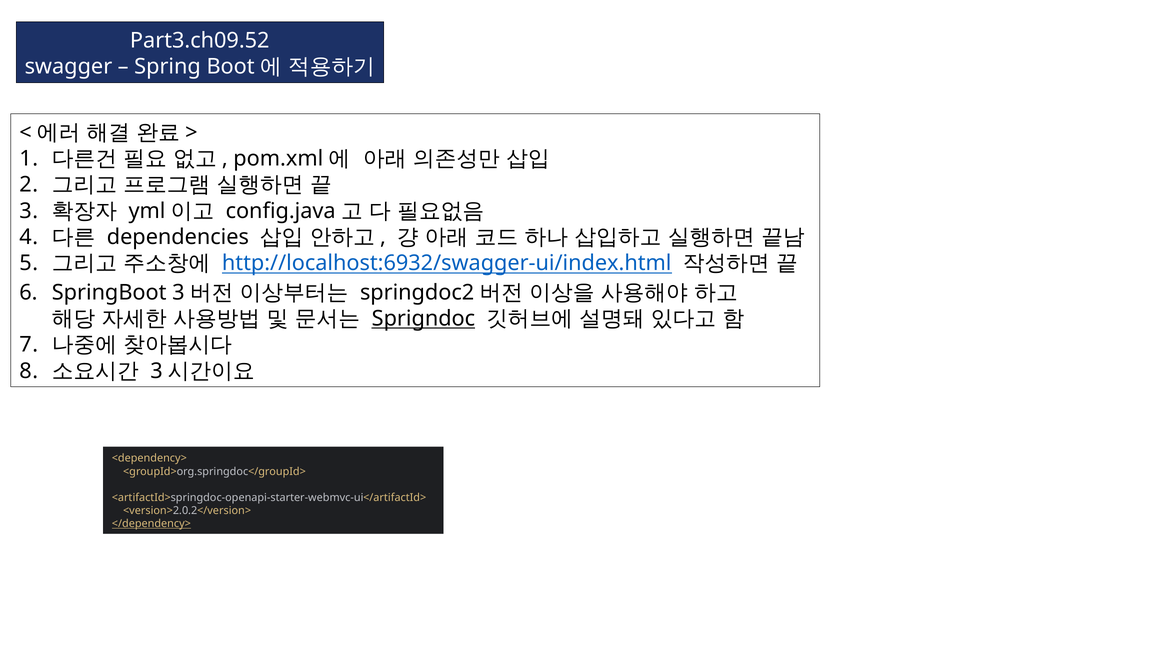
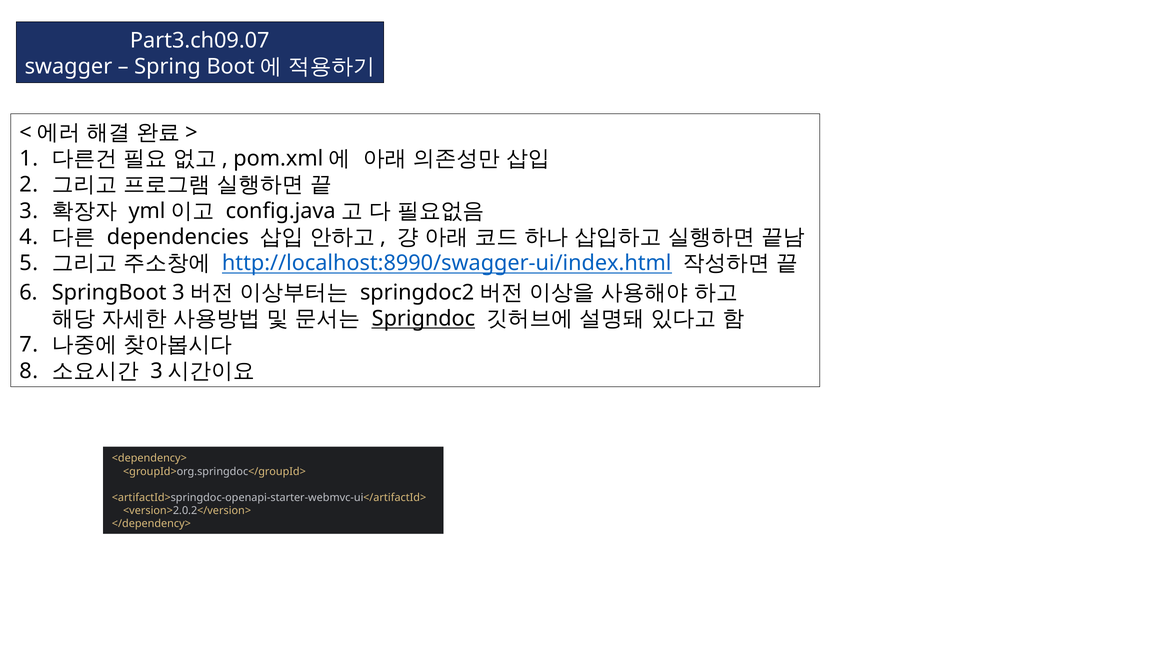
Part3.ch09.52: Part3.ch09.52 -> Part3.ch09.07
http://localhost:6932/swagger-ui/index.html: http://localhost:6932/swagger-ui/index.html -> http://localhost:8990/swagger-ui/index.html
</dependency> underline: present -> none
